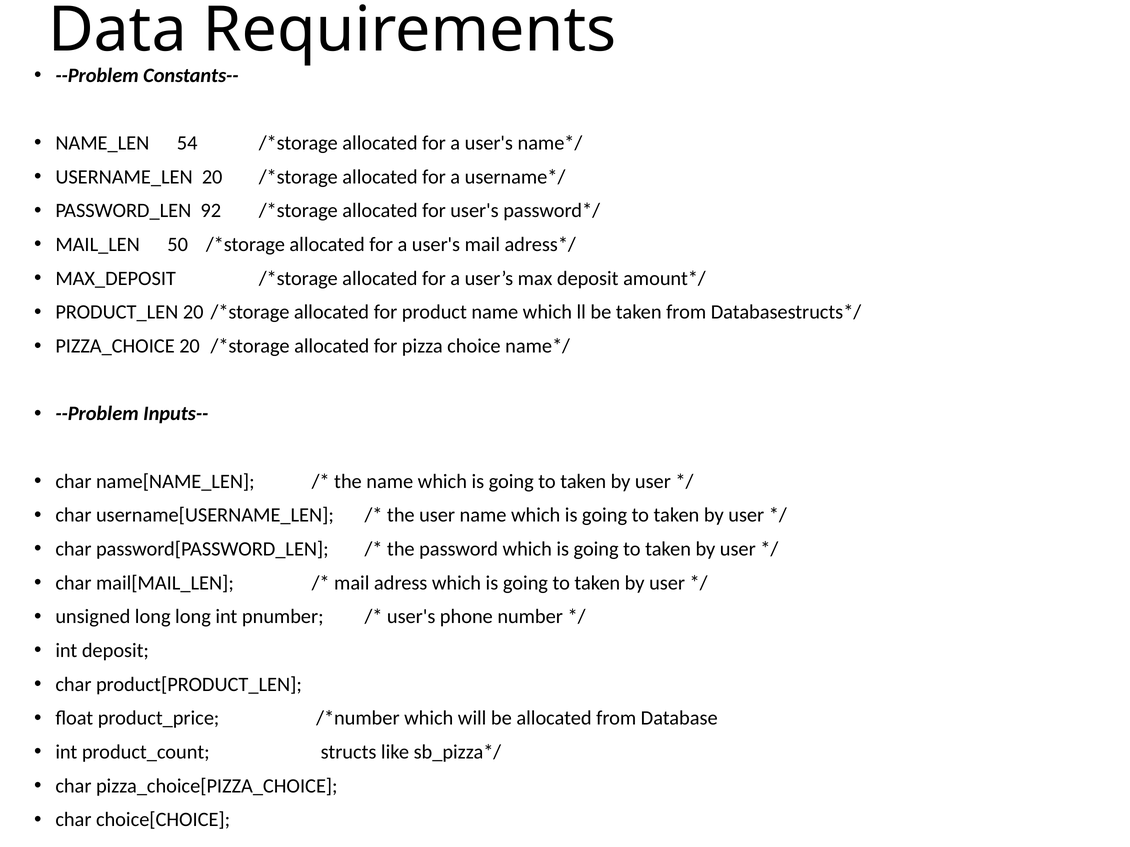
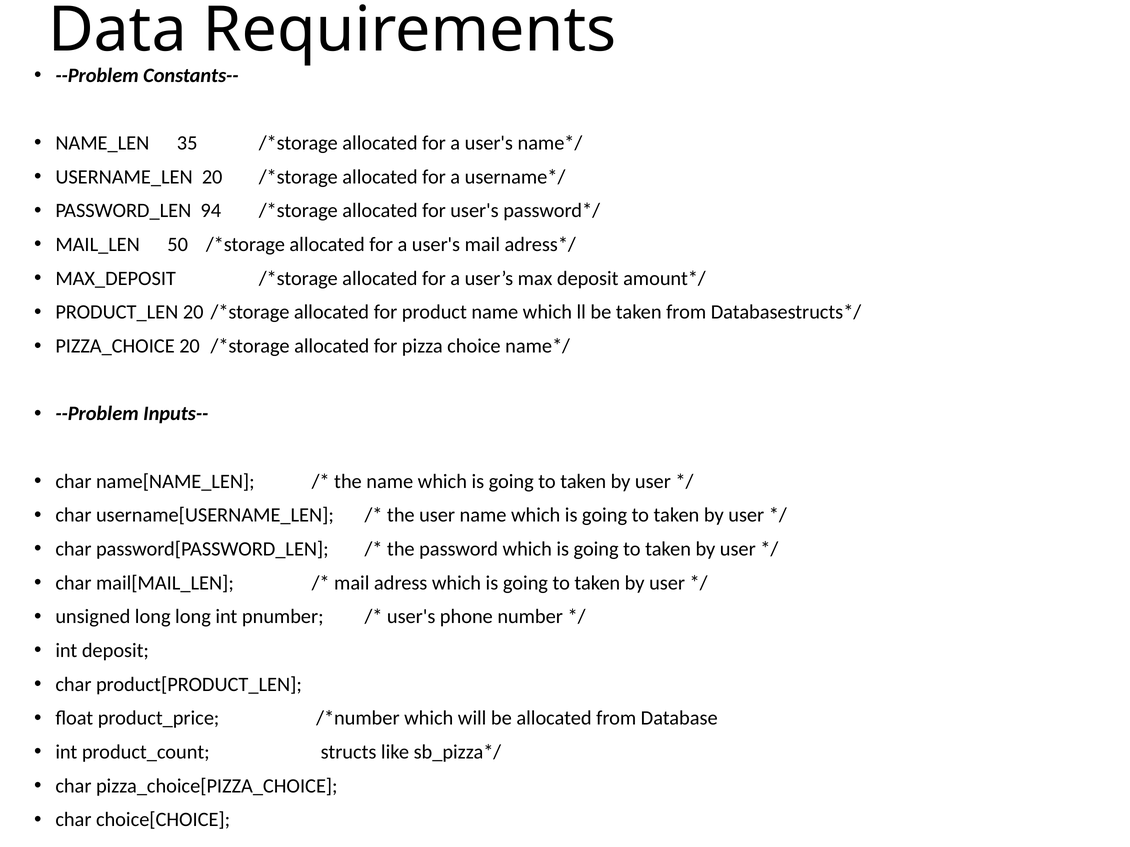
54: 54 -> 35
92: 92 -> 94
